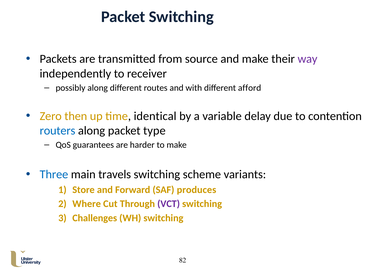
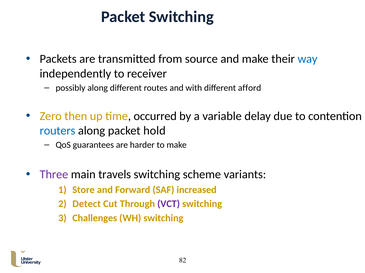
way colour: purple -> blue
identical: identical -> occurred
type: type -> hold
Three colour: blue -> purple
produces: produces -> increased
Where: Where -> Detect
